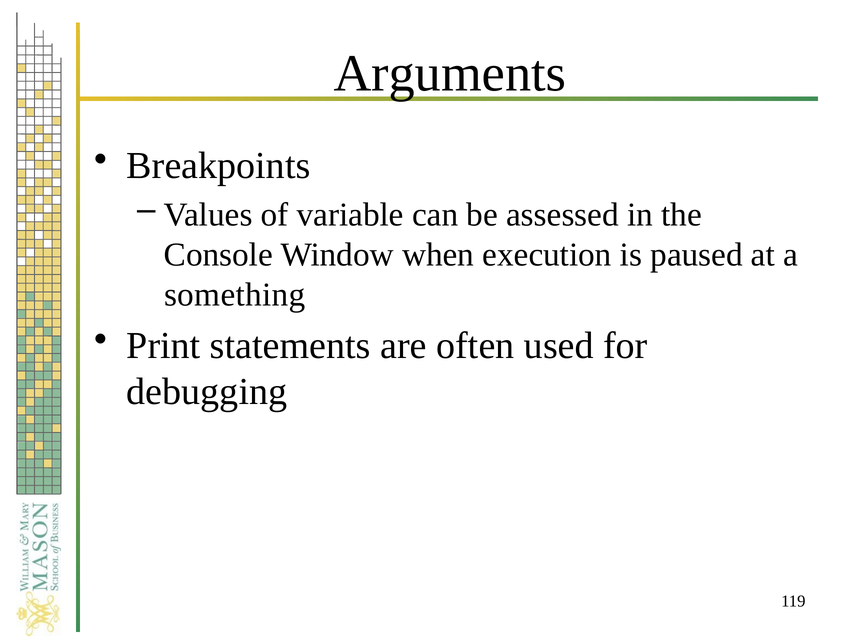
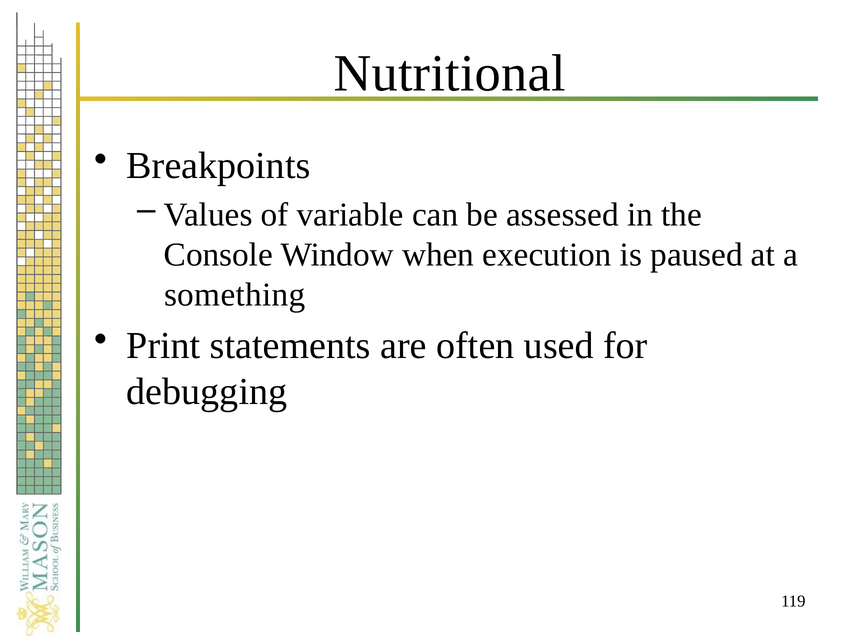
Arguments: Arguments -> Nutritional
